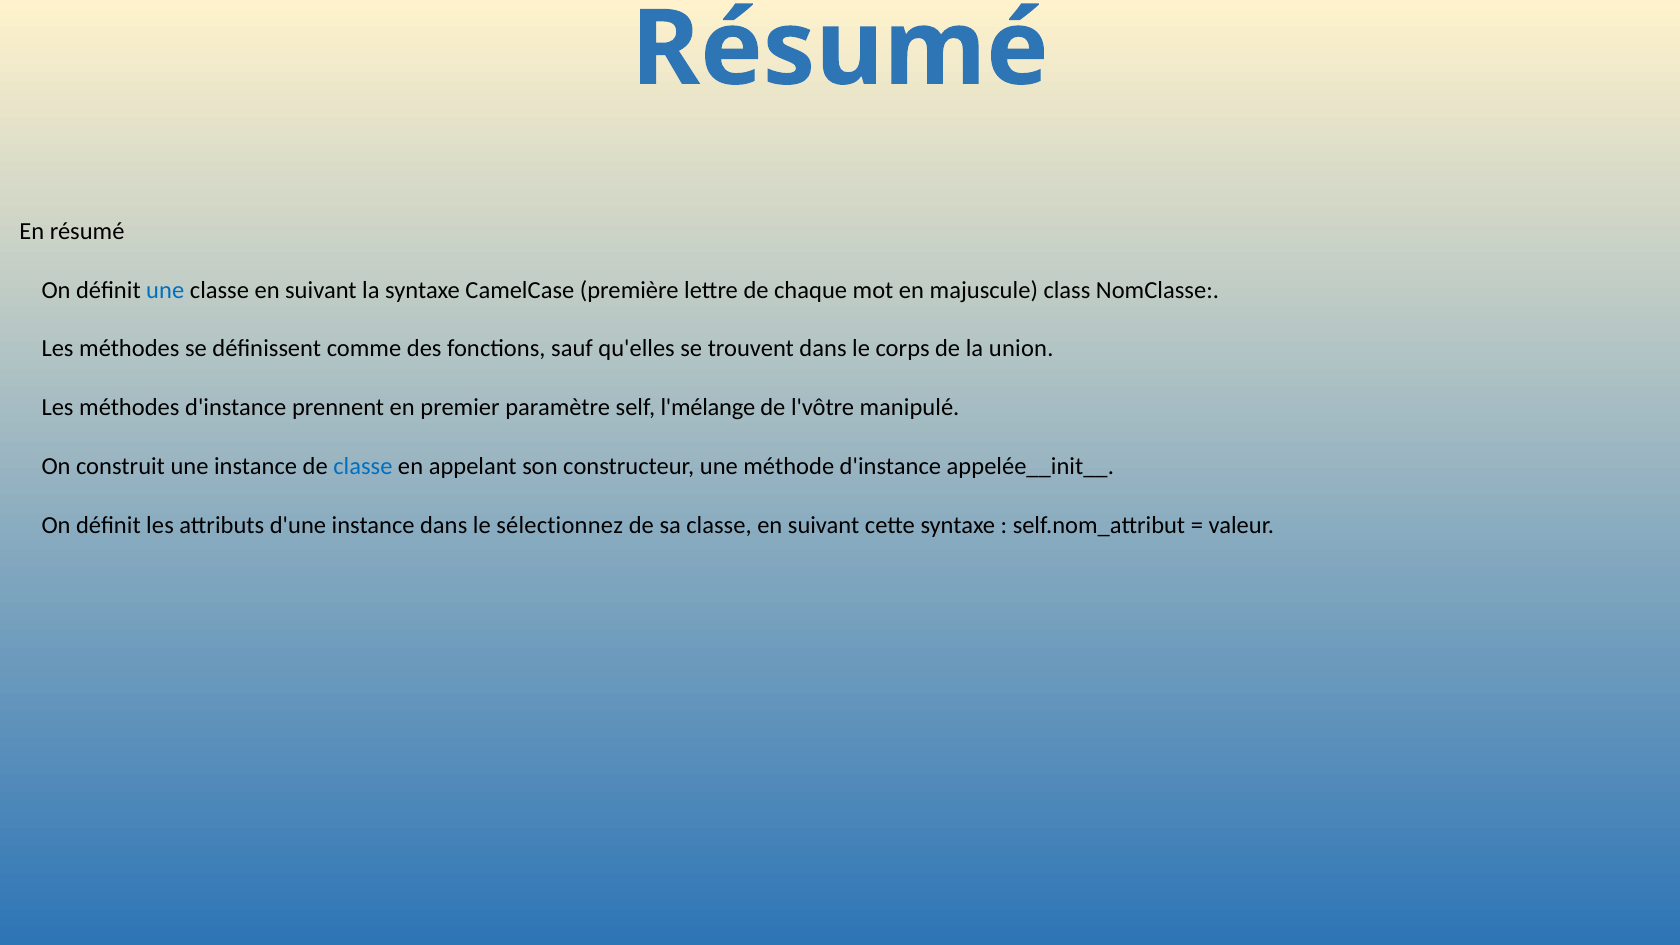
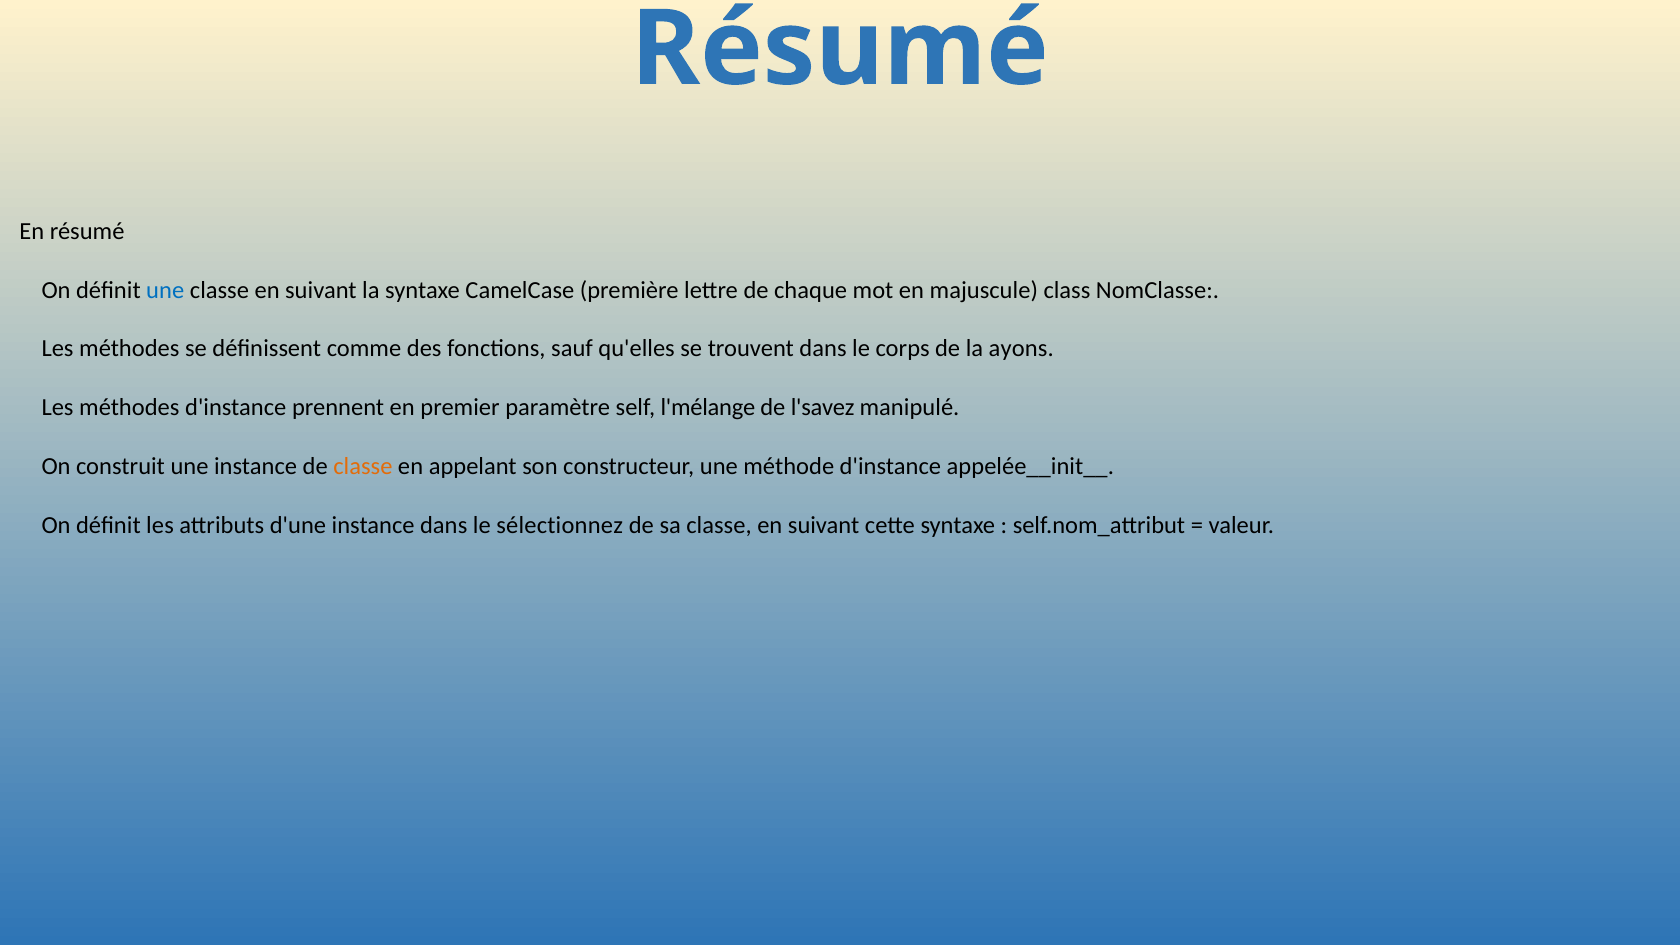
union: union -> ayons
l'vôtre: l'vôtre -> l'savez
classe at (363, 466) colour: blue -> orange
